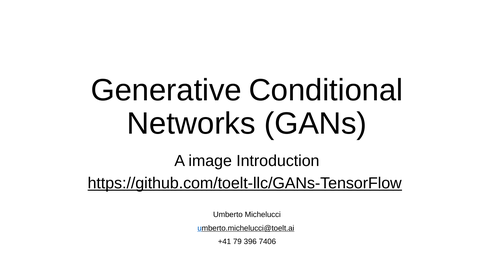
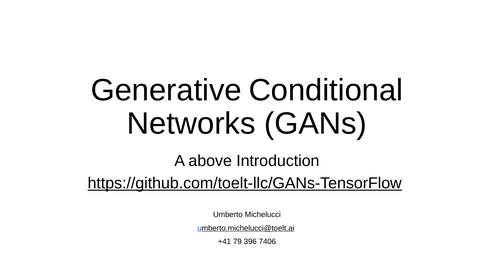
image: image -> above
